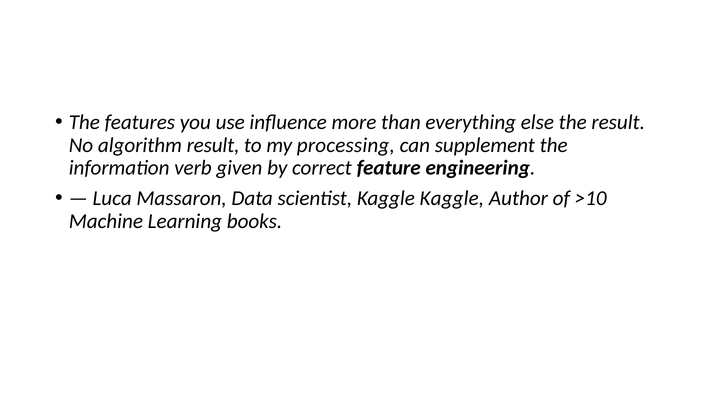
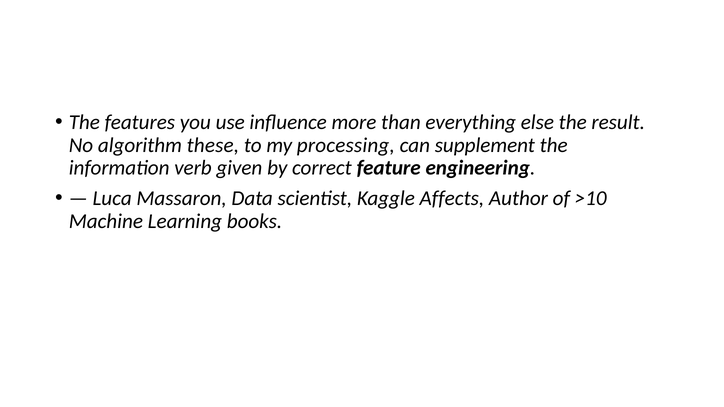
algorithm result: result -> these
Kaggle Kaggle: Kaggle -> Affects
